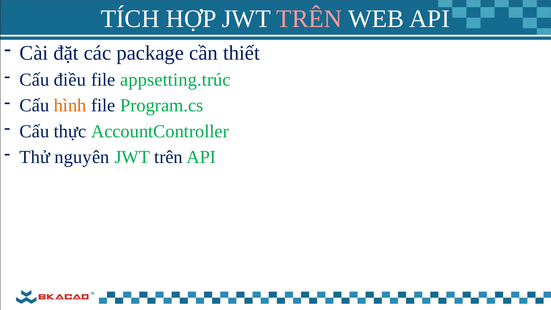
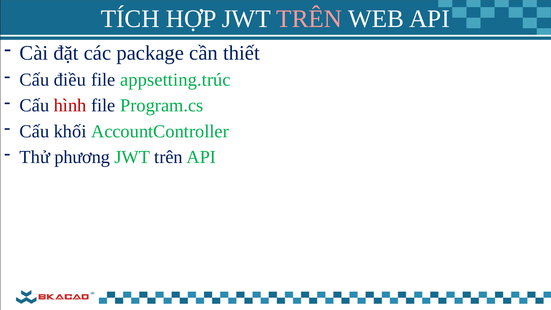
hình colour: orange -> red
thực: thực -> khối
nguyên: nguyên -> phương
